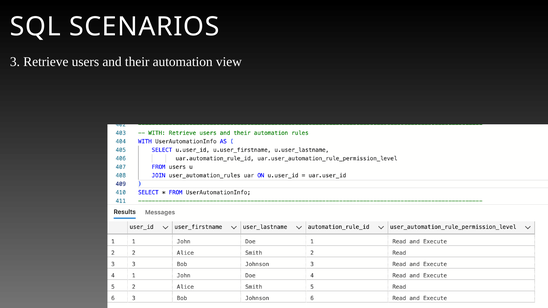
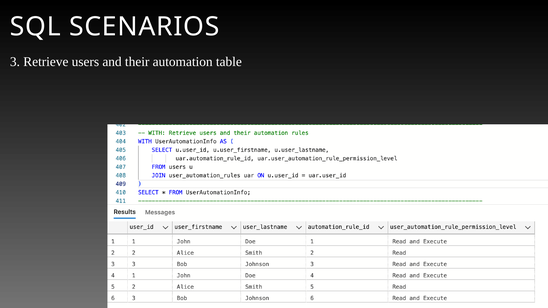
view: view -> table
